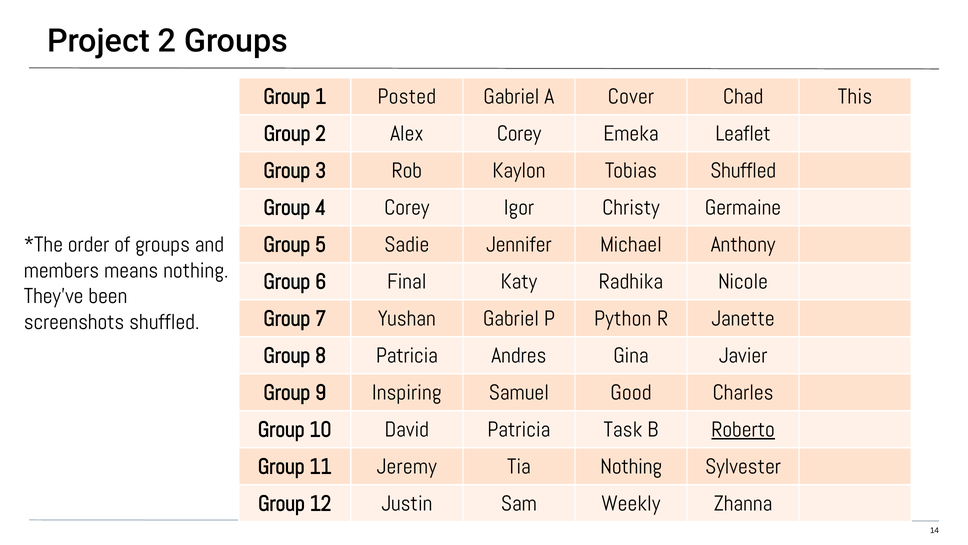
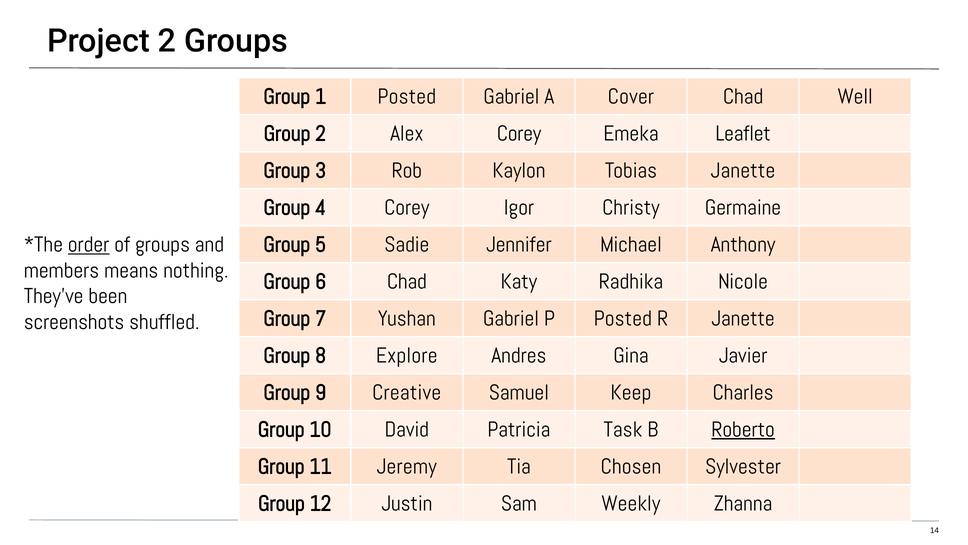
This: This -> Well
Tobias Shuffled: Shuffled -> Janette
order underline: none -> present
6 Final: Final -> Chad
P Python: Python -> Posted
8 Patricia: Patricia -> Explore
Inspiring: Inspiring -> Creative
Good: Good -> Keep
Tia Nothing: Nothing -> Chosen
